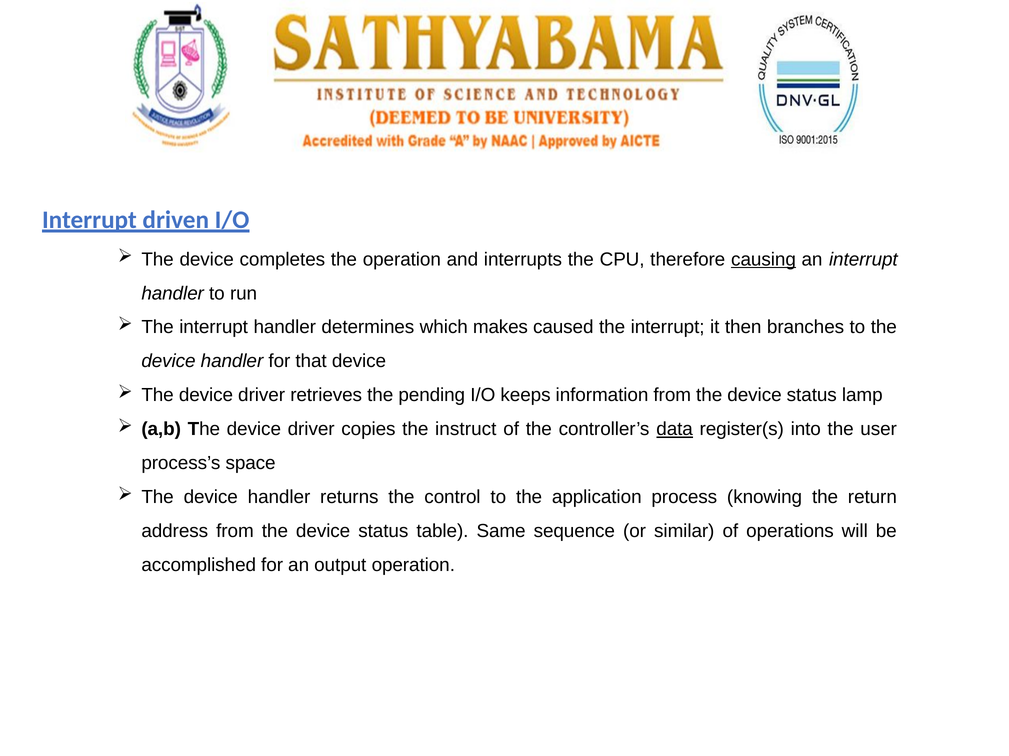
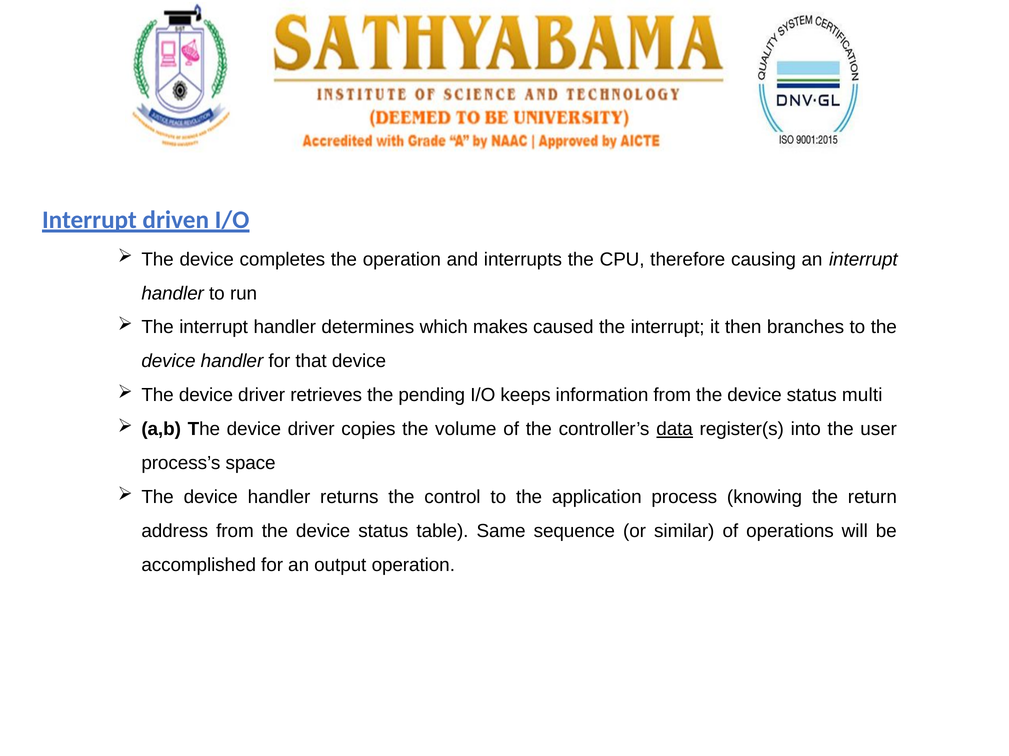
causing underline: present -> none
lamp: lamp -> multi
instruct: instruct -> volume
